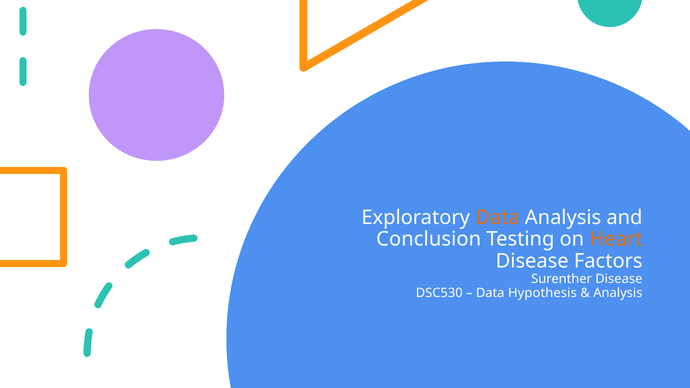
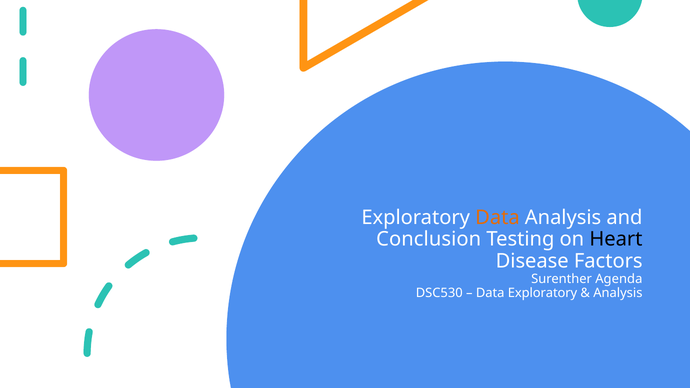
Heart colour: orange -> black
Surenther Disease: Disease -> Agenda
Data Hypothesis: Hypothesis -> Exploratory
